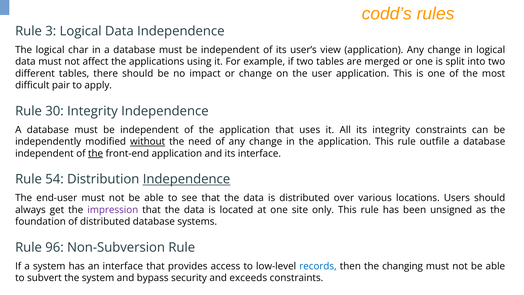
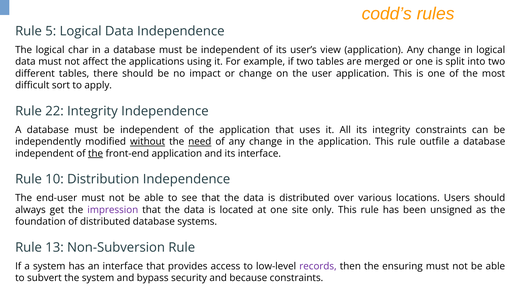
3: 3 -> 5
pair: pair -> sort
30: 30 -> 22
need underline: none -> present
54: 54 -> 10
Independence at (186, 179) underline: present -> none
96: 96 -> 13
records colour: blue -> purple
changing: changing -> ensuring
exceeds: exceeds -> because
